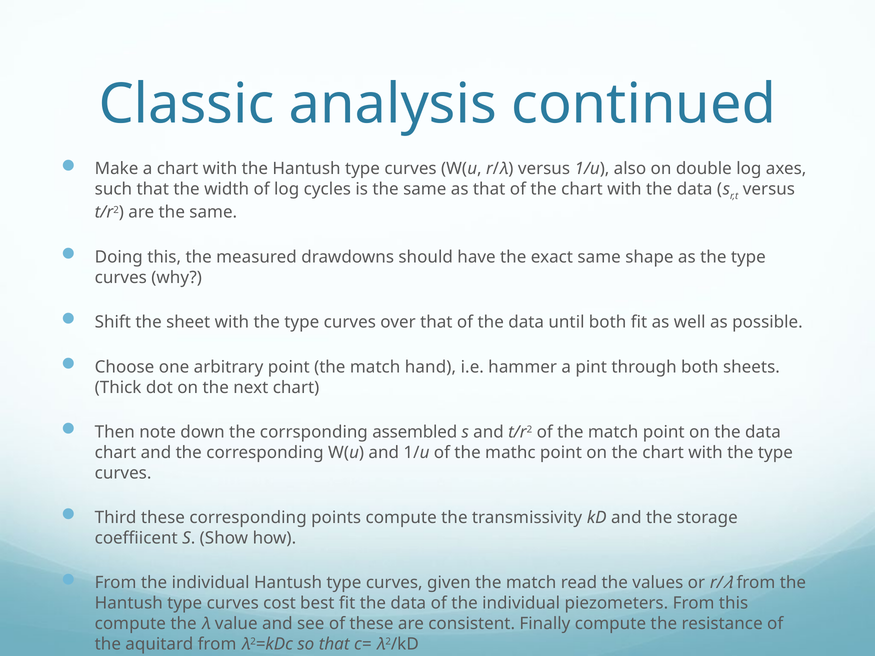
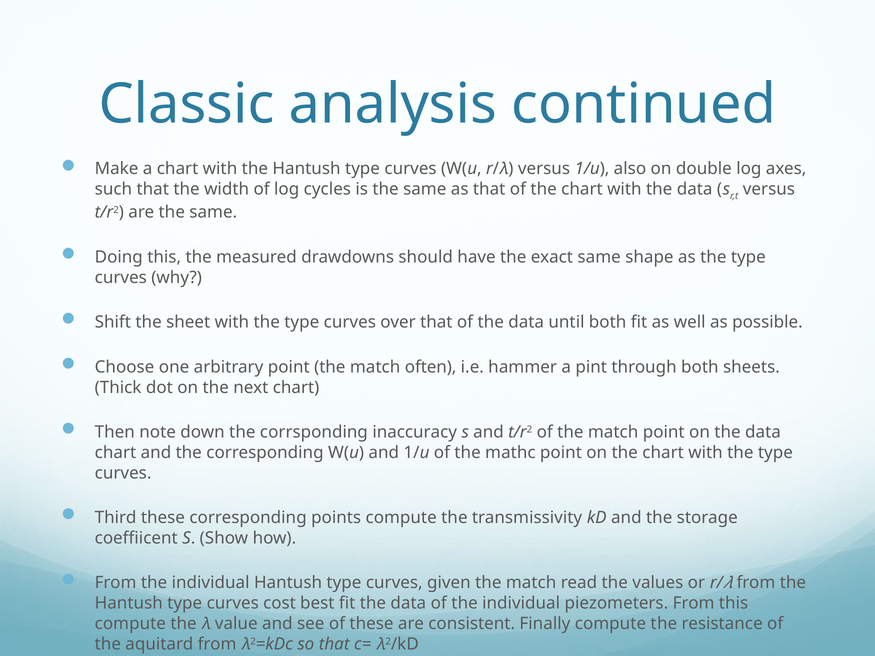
hand: hand -> often
assembled: assembled -> inaccuracy
